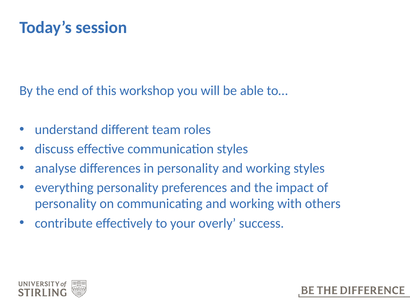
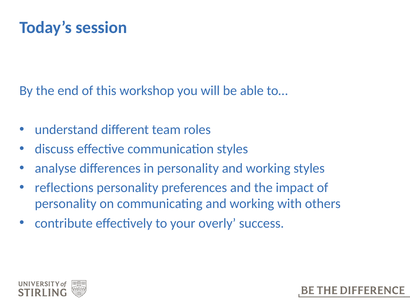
everything: everything -> reflections
